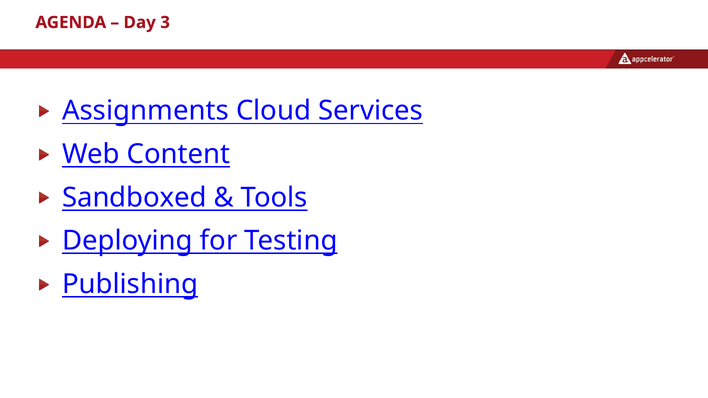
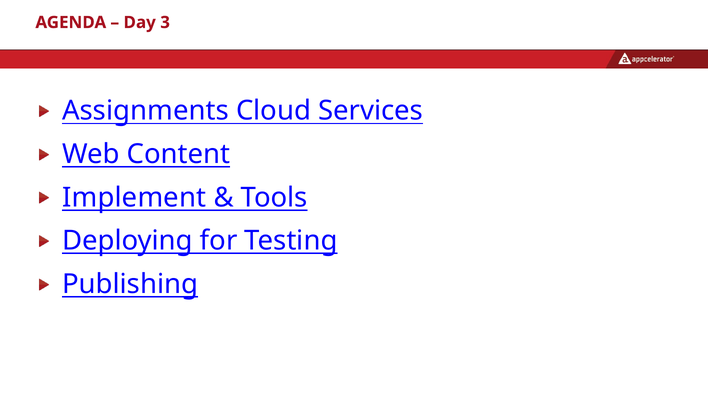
Sandboxed: Sandboxed -> Implement
